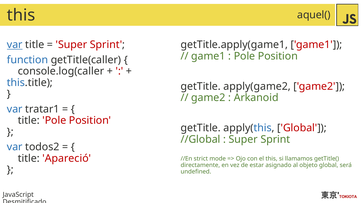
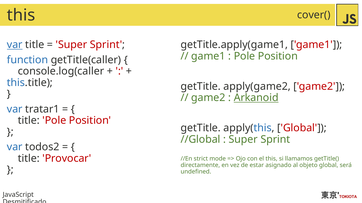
aquel(: aquel( -> cover(
Arkanoid underline: none -> present
Apareció: Apareció -> Provocar
